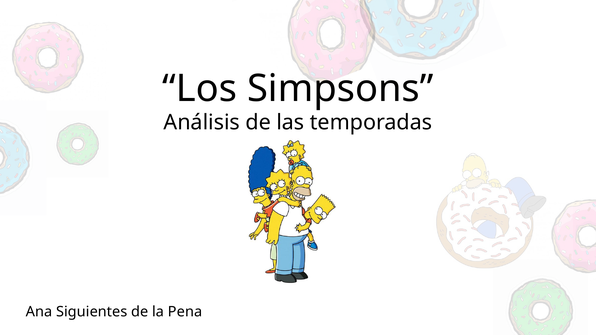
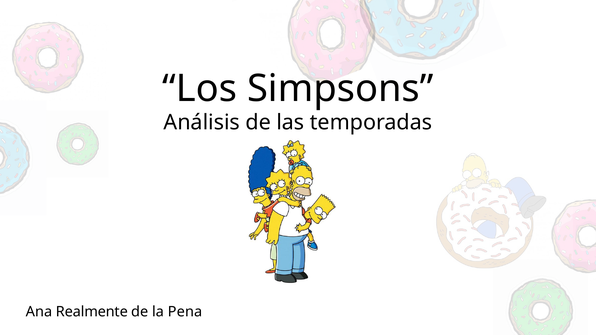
Siguientes: Siguientes -> Realmente
